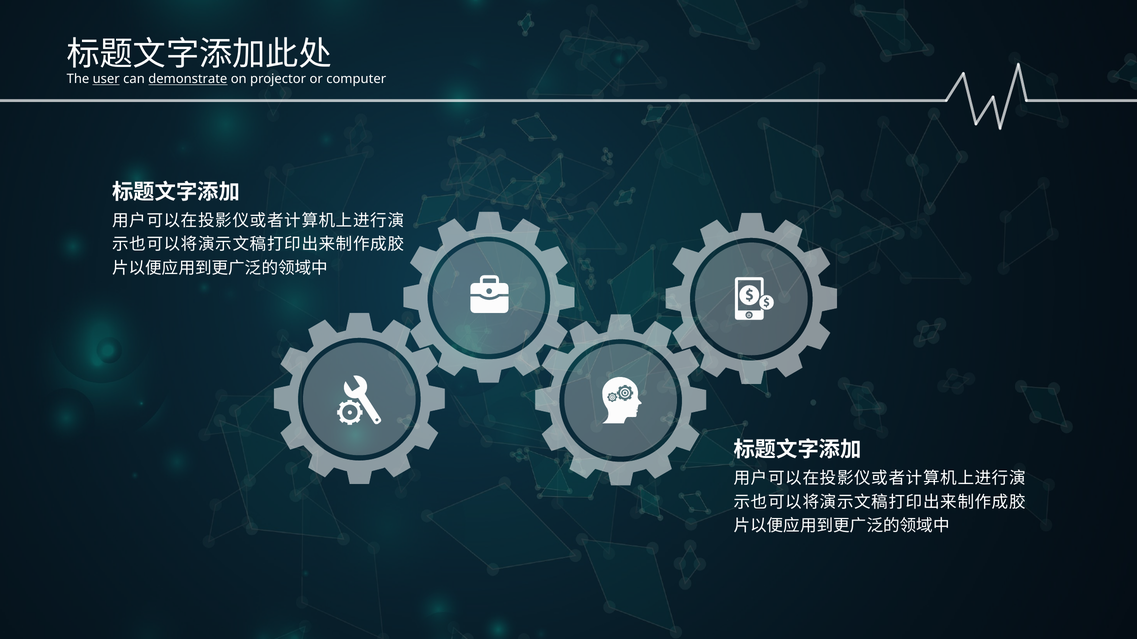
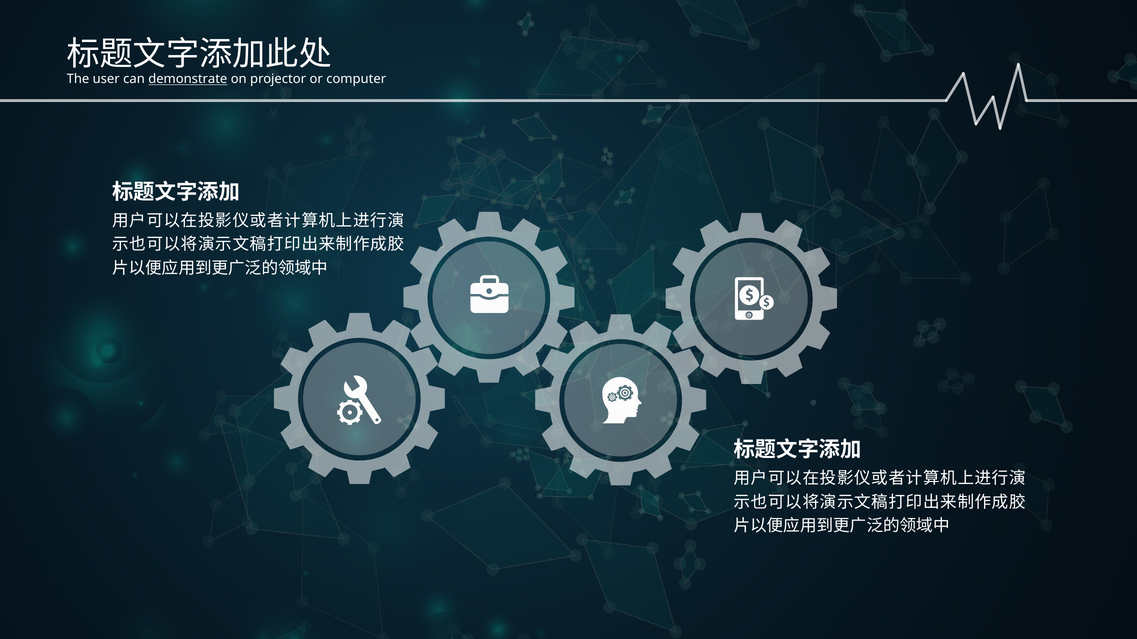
user underline: present -> none
